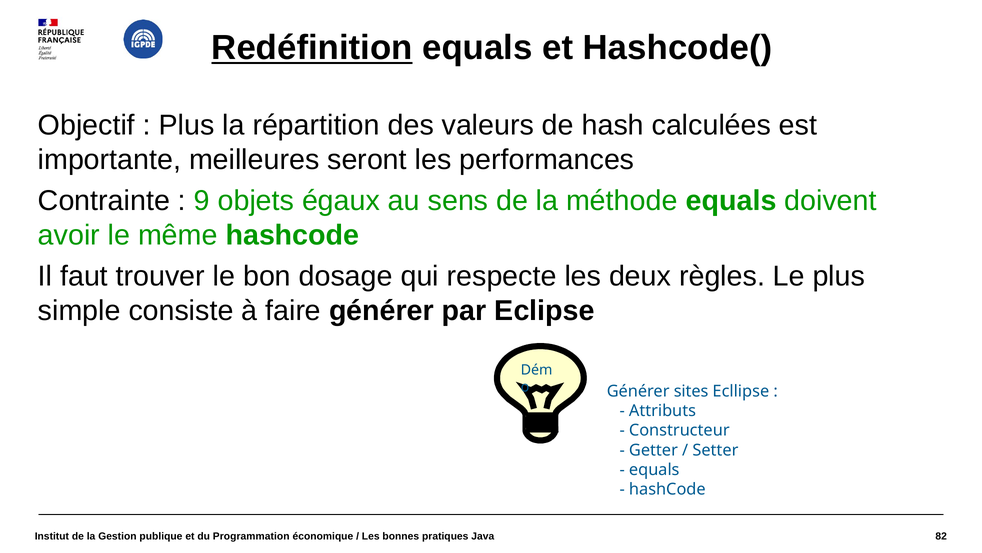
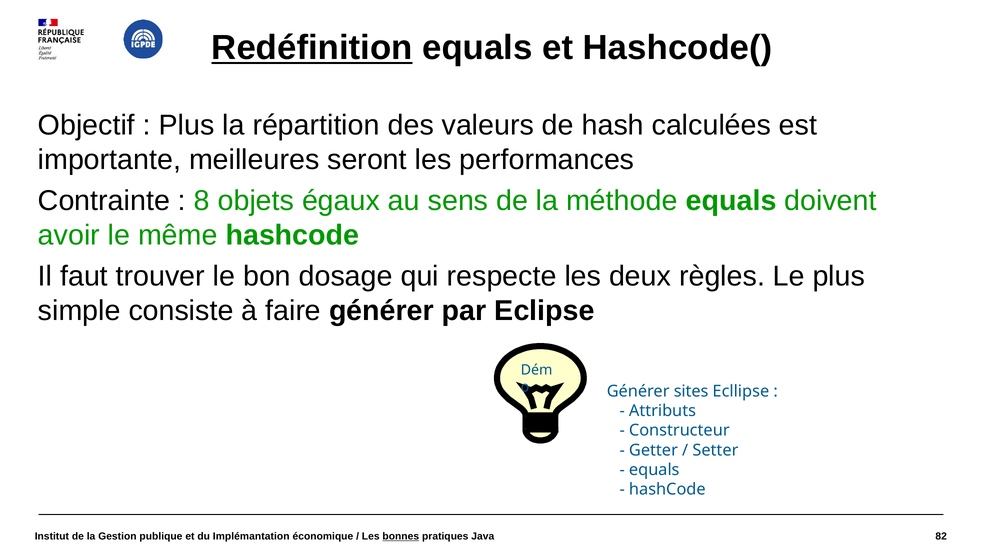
9: 9 -> 8
Programmation: Programmation -> Implémantation
bonnes underline: none -> present
